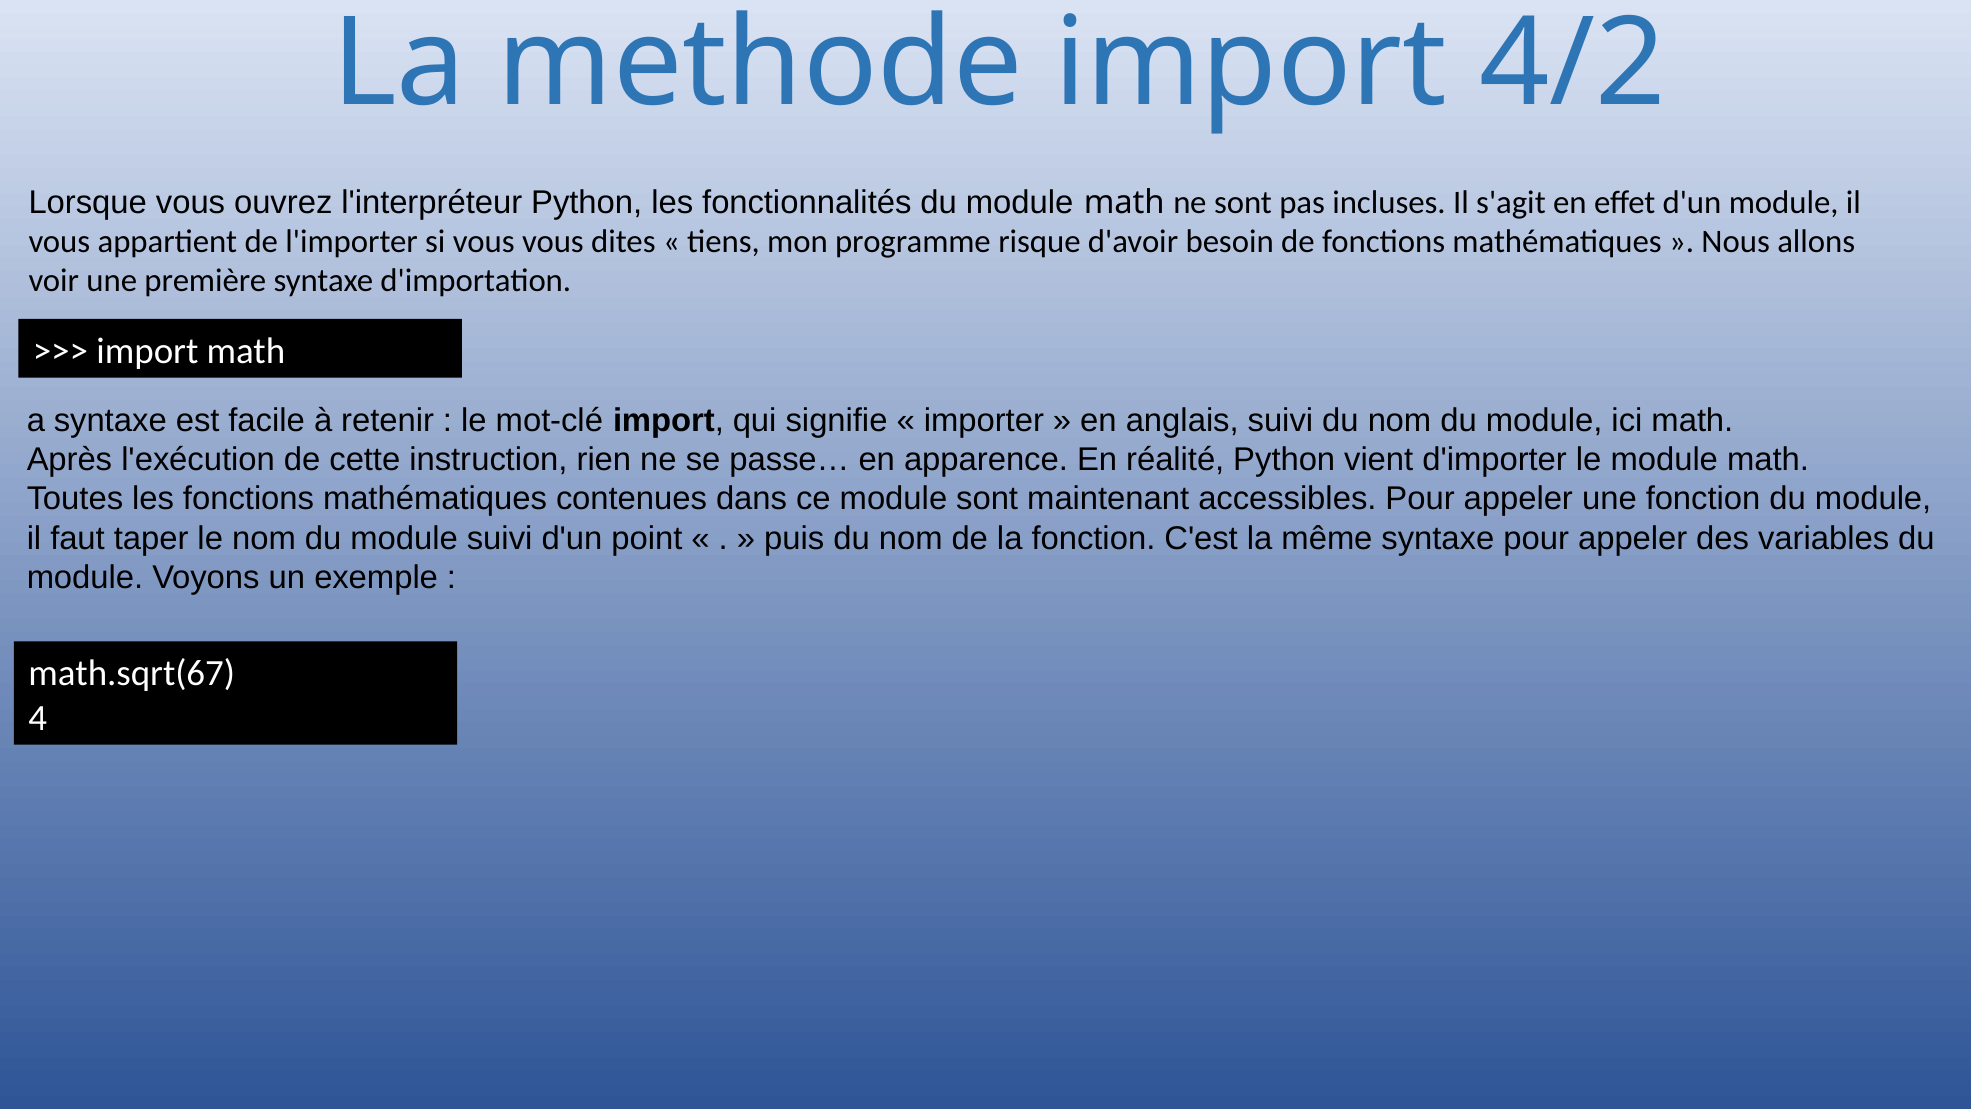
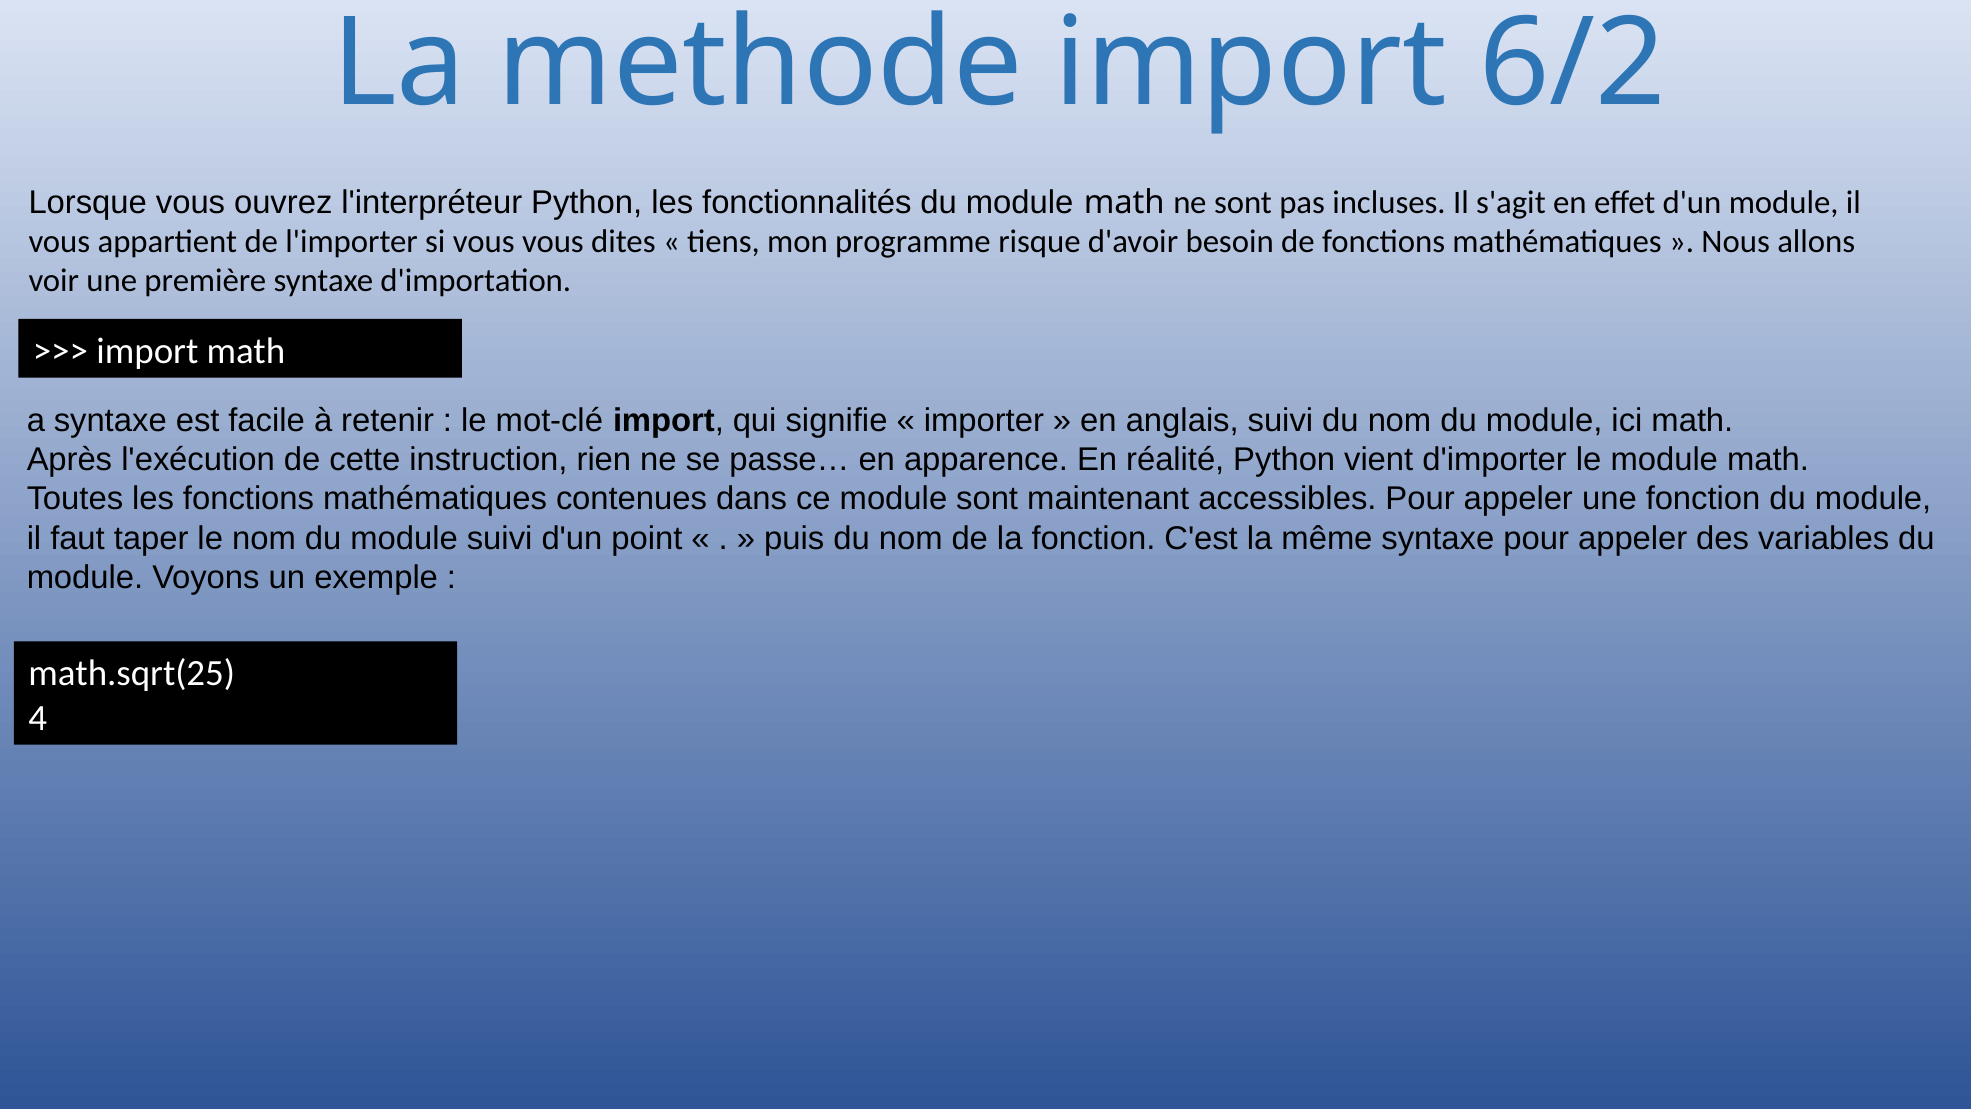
4/2: 4/2 -> 6/2
math.sqrt(67: math.sqrt(67 -> math.sqrt(25
